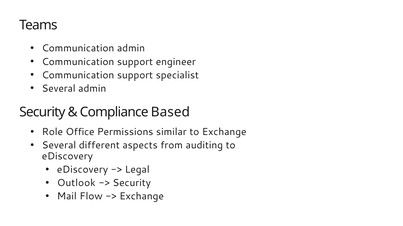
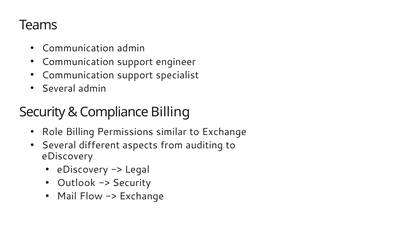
Compliance Based: Based -> Billing
Role Office: Office -> Billing
